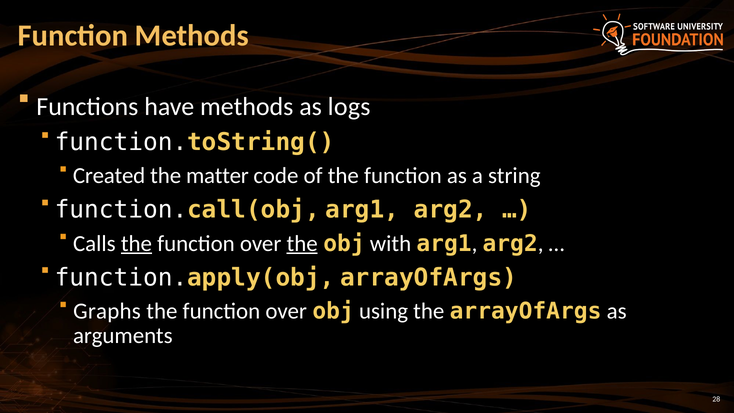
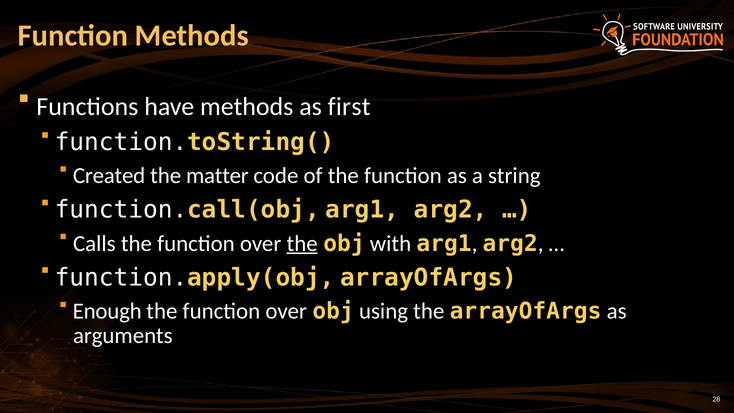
logs: logs -> first
the at (136, 243) underline: present -> none
Graphs: Graphs -> Enough
